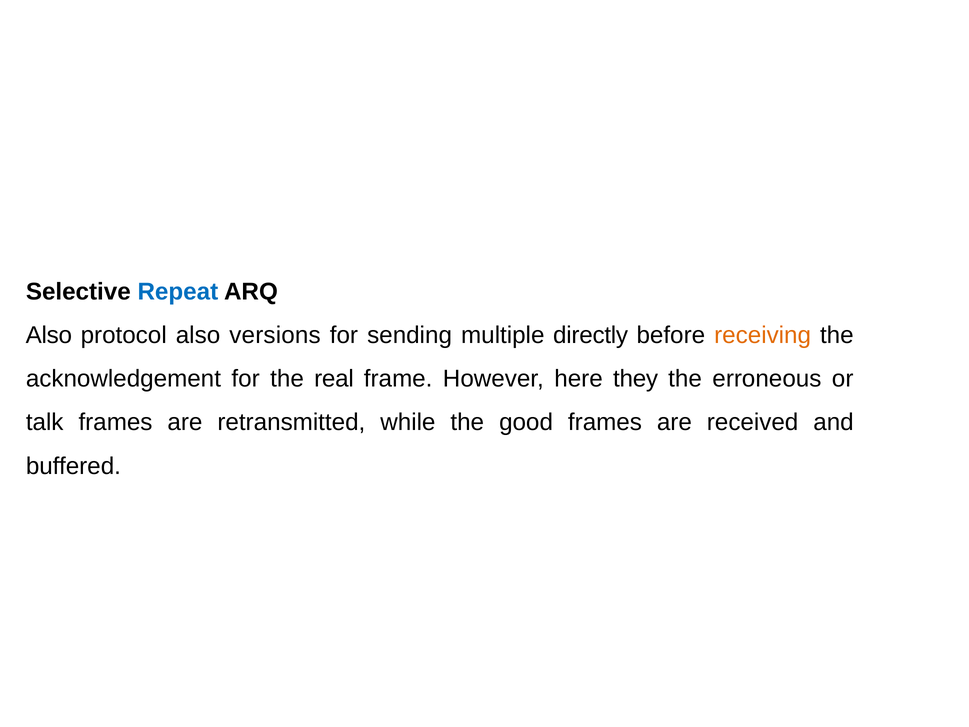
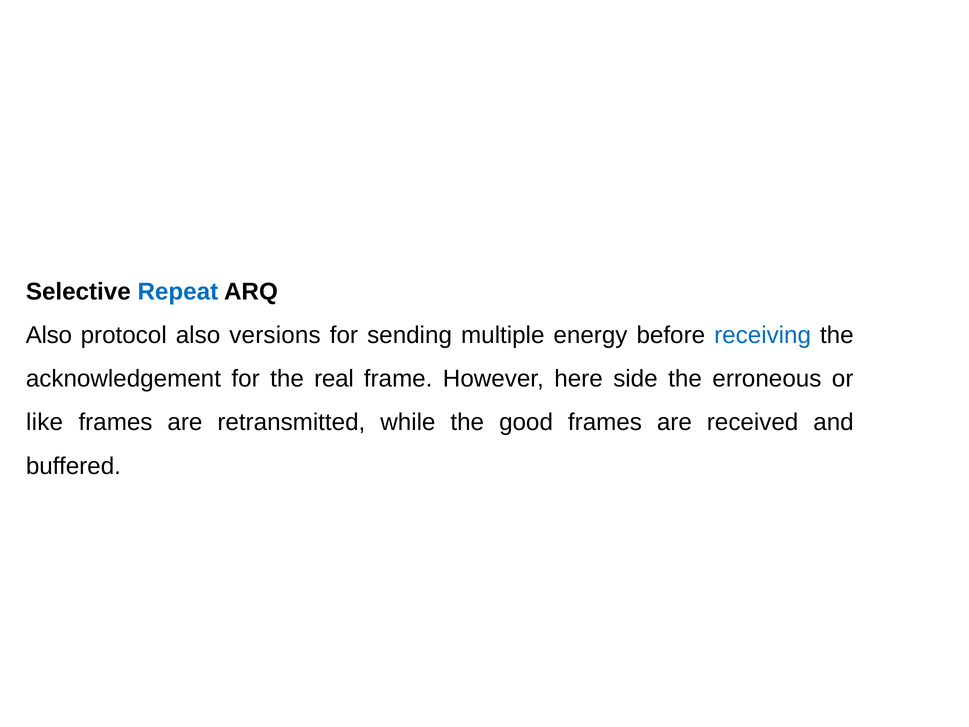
directly: directly -> energy
receiving colour: orange -> blue
they: they -> side
talk: talk -> like
